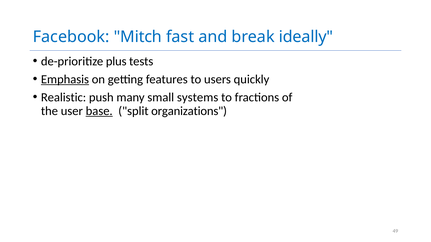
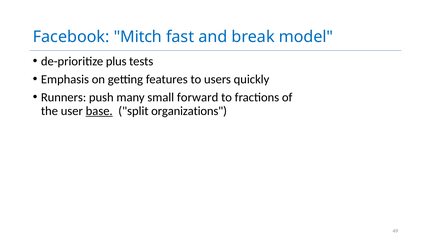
ideally: ideally -> model
Emphasis underline: present -> none
Realistic: Realistic -> Runners
systems: systems -> forward
